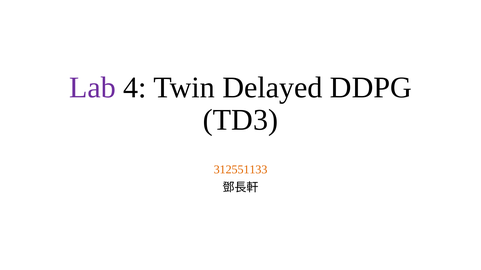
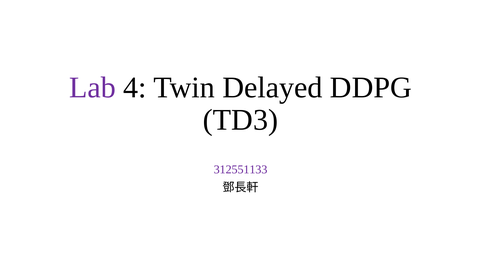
312551133 colour: orange -> purple
